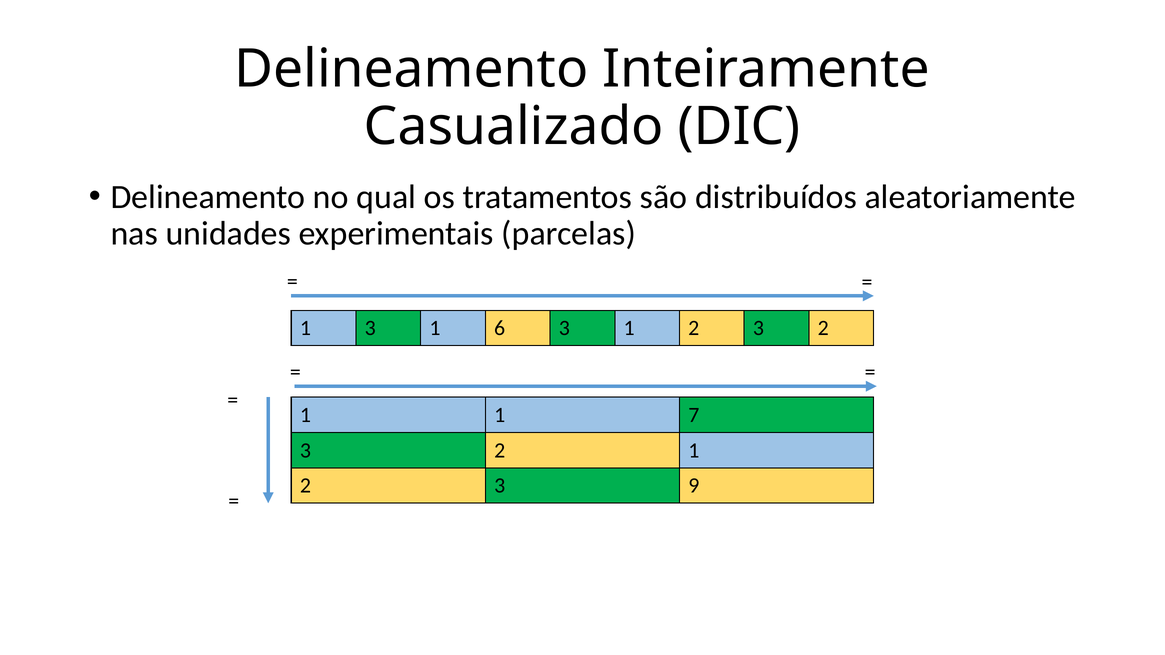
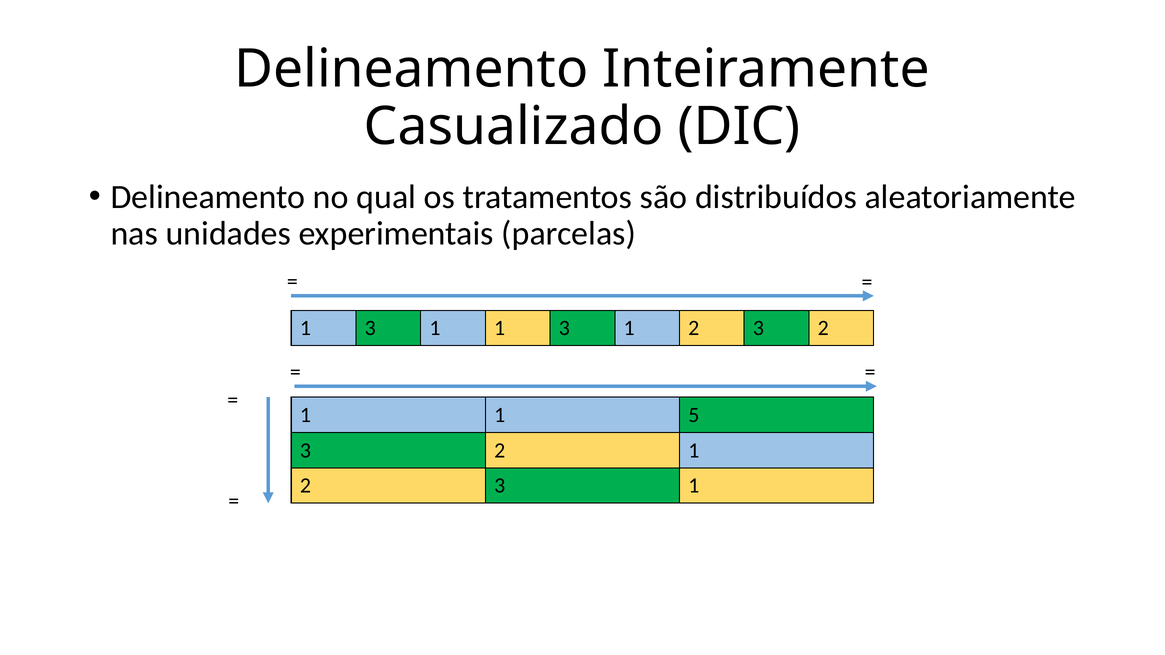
1 3 1 6: 6 -> 1
7: 7 -> 5
2 3 9: 9 -> 1
